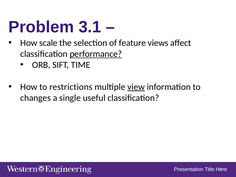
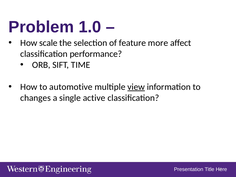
3.1: 3.1 -> 1.0
views: views -> more
performance underline: present -> none
restrictions: restrictions -> automotive
useful: useful -> active
